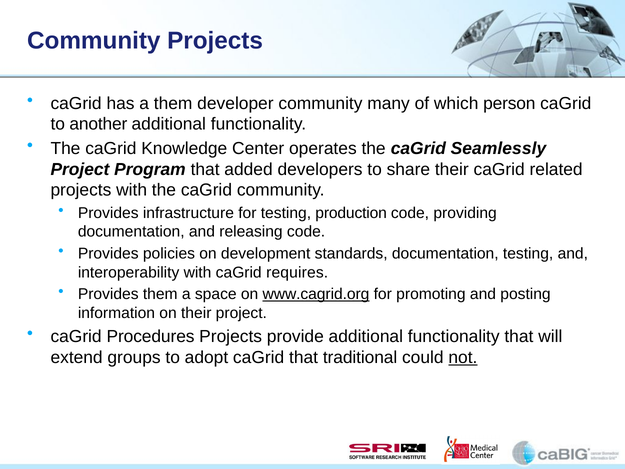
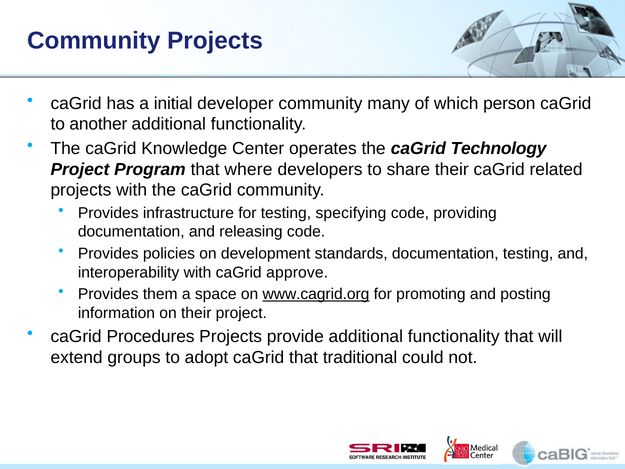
a them: them -> initial
Seamlessly: Seamlessly -> Technology
added: added -> where
production: production -> specifying
requires: requires -> approve
not underline: present -> none
